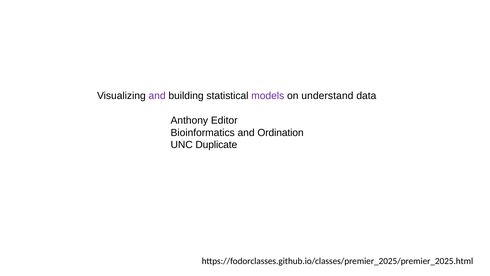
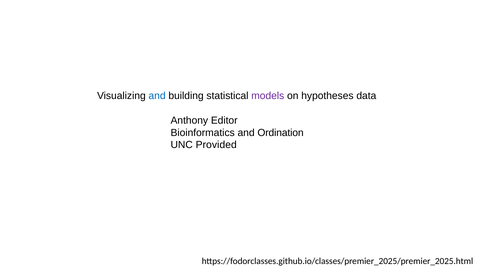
and at (157, 96) colour: purple -> blue
understand: understand -> hypotheses
Duplicate: Duplicate -> Provided
